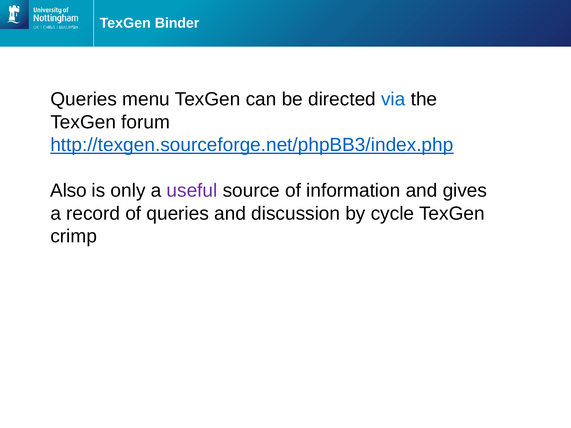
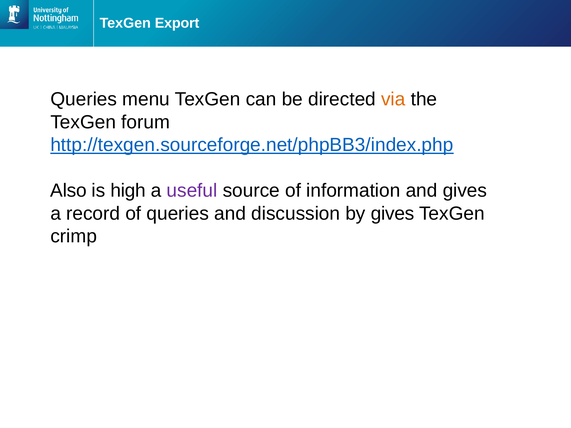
Binder: Binder -> Export
via colour: blue -> orange
only: only -> high
by cycle: cycle -> gives
